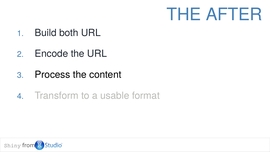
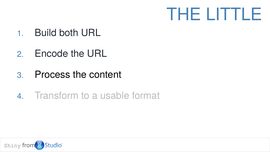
AFTER: AFTER -> LITTLE
